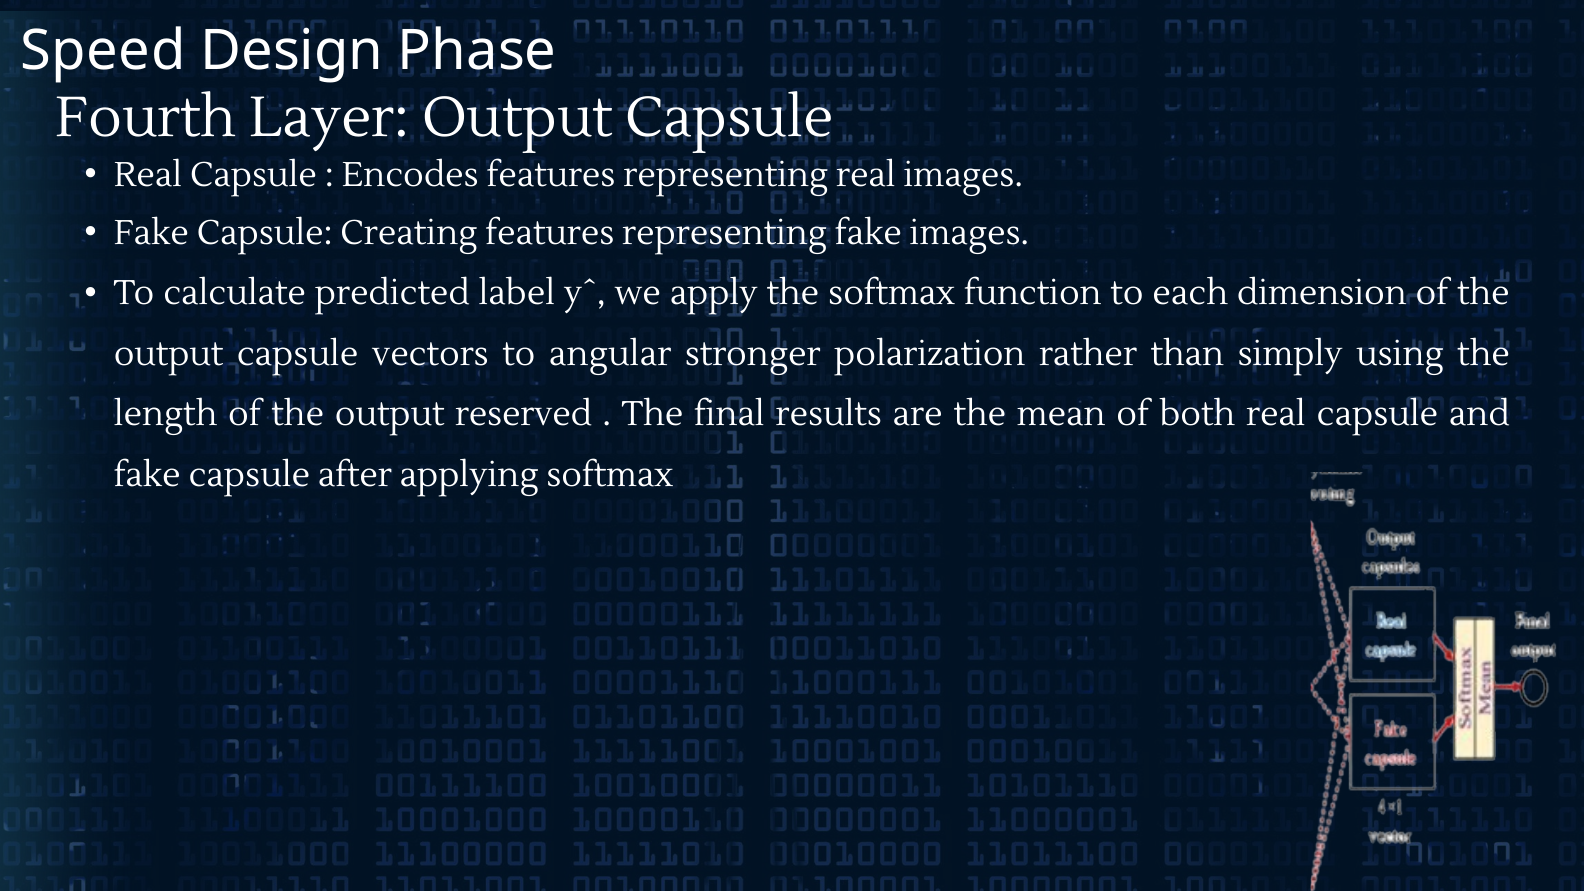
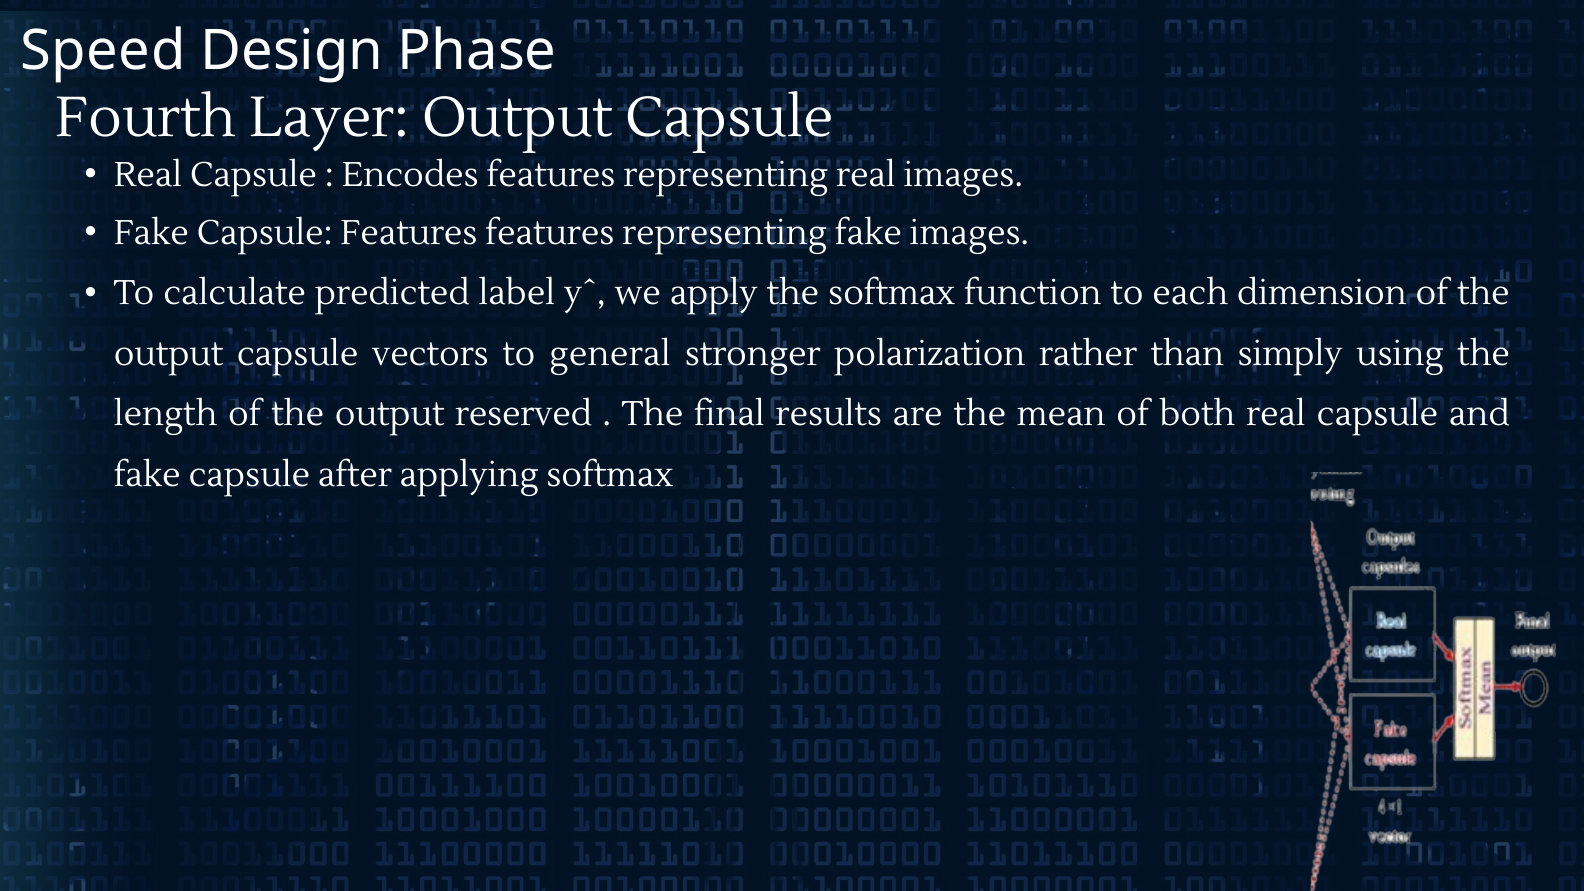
Capsule Creating: Creating -> Features
angular: angular -> general
